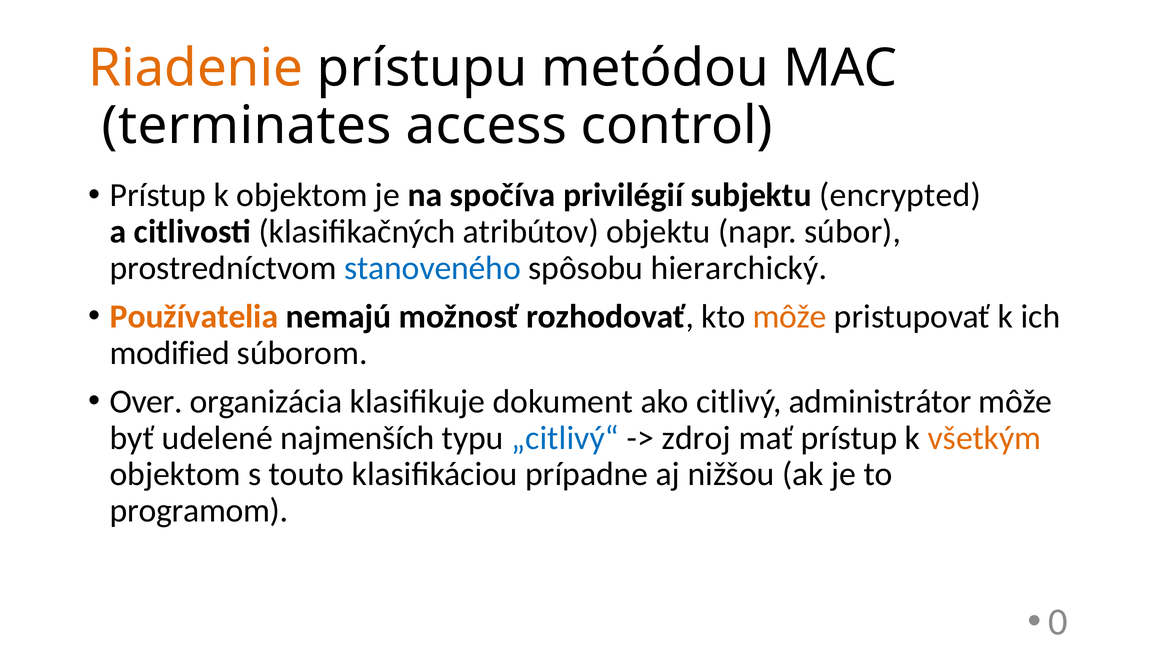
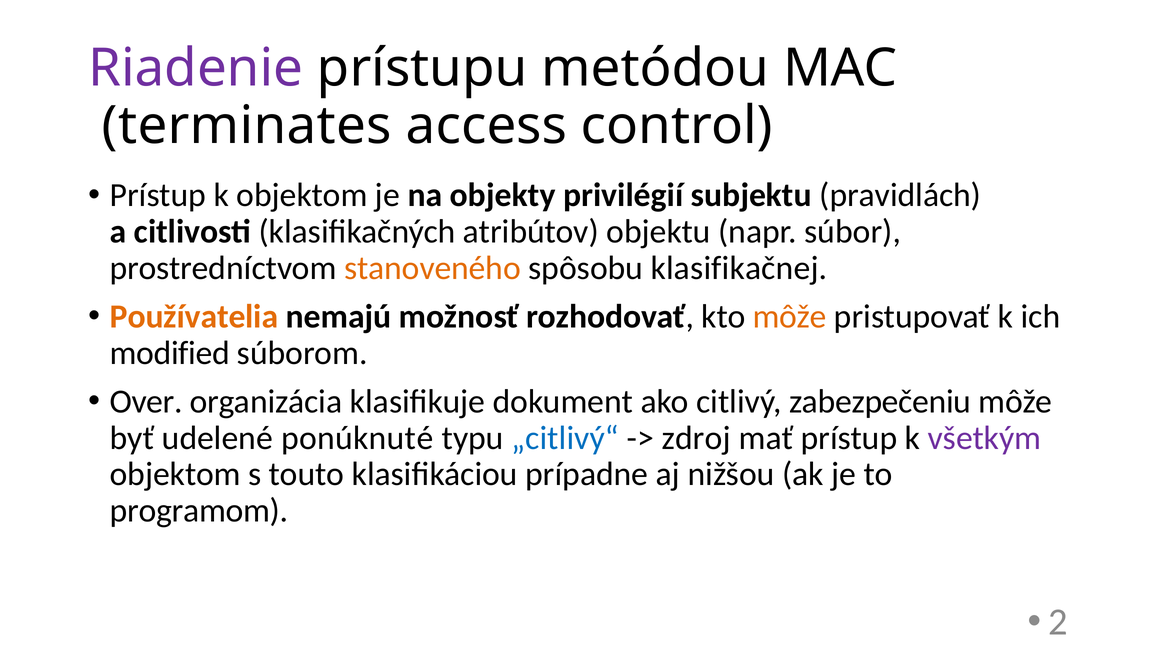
Riadenie colour: orange -> purple
spočíva: spočíva -> objekty
encrypted: encrypted -> pravidlách
stanoveného colour: blue -> orange
hierarchický: hierarchický -> klasifikačnej
administrátor: administrátor -> zabezpečeniu
najmenších: najmenších -> ponúknuté
všetkým colour: orange -> purple
0: 0 -> 2
